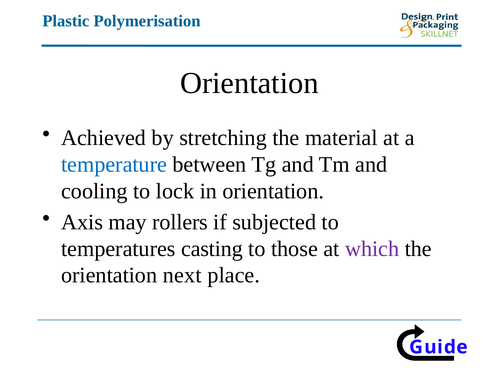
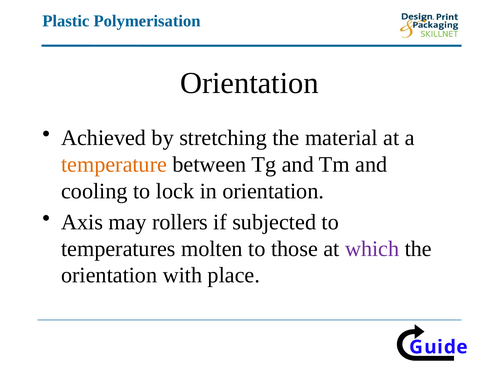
temperature colour: blue -> orange
casting: casting -> molten
next: next -> with
